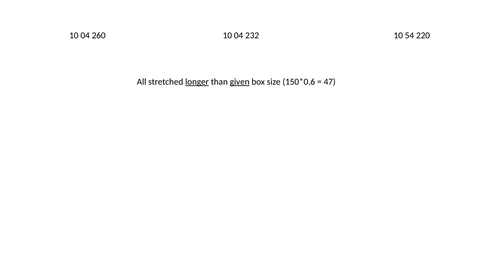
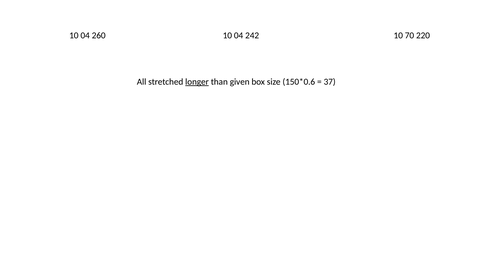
232: 232 -> 242
54: 54 -> 70
given underline: present -> none
47: 47 -> 37
